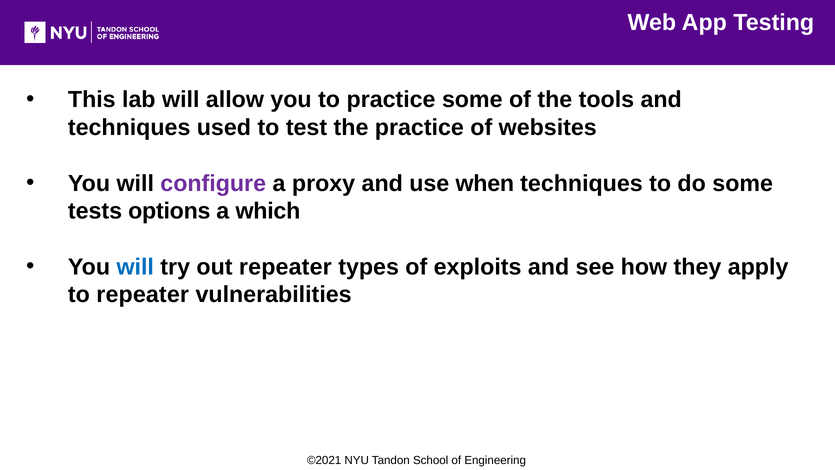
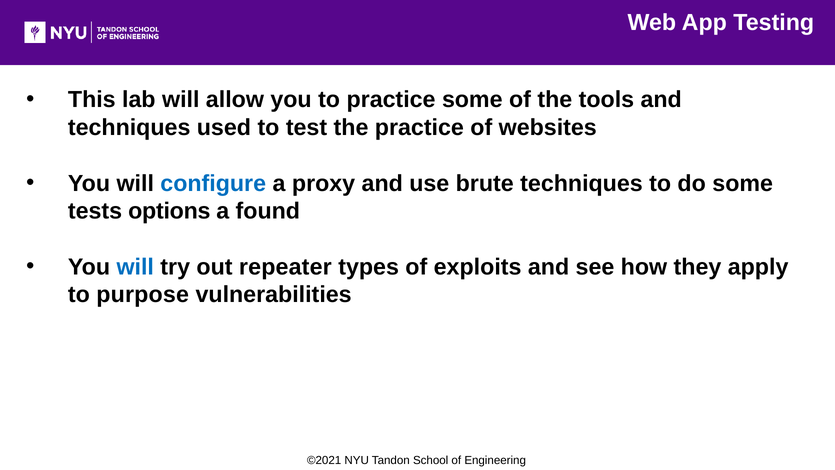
configure colour: purple -> blue
when: when -> brute
which: which -> found
to repeater: repeater -> purpose
